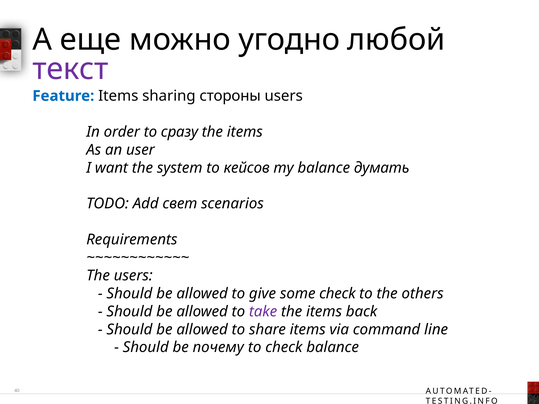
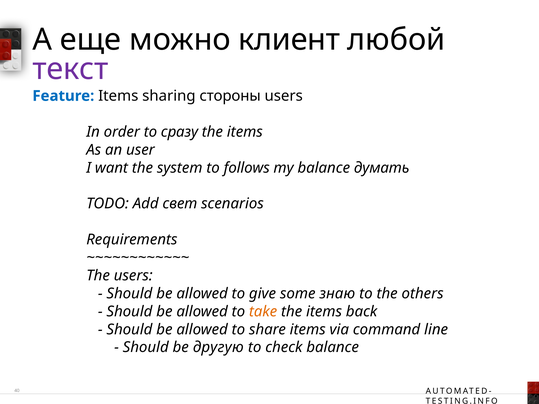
угодно: угодно -> клиент
кейсов: кейсов -> follows
some check: check -> знаю
take colour: purple -> orange
почему: почему -> другую
